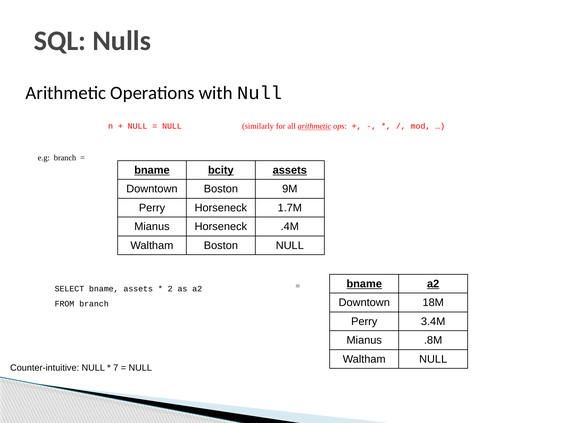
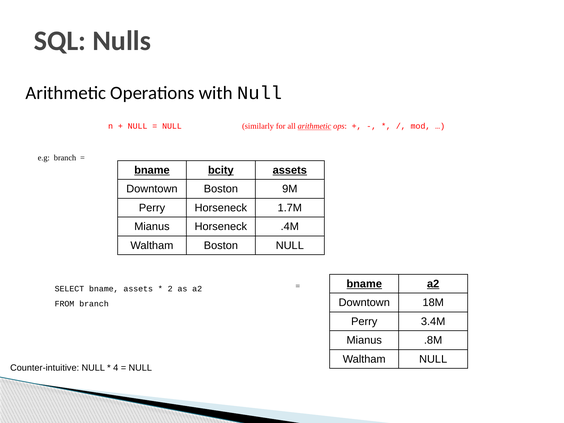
7: 7 -> 4
